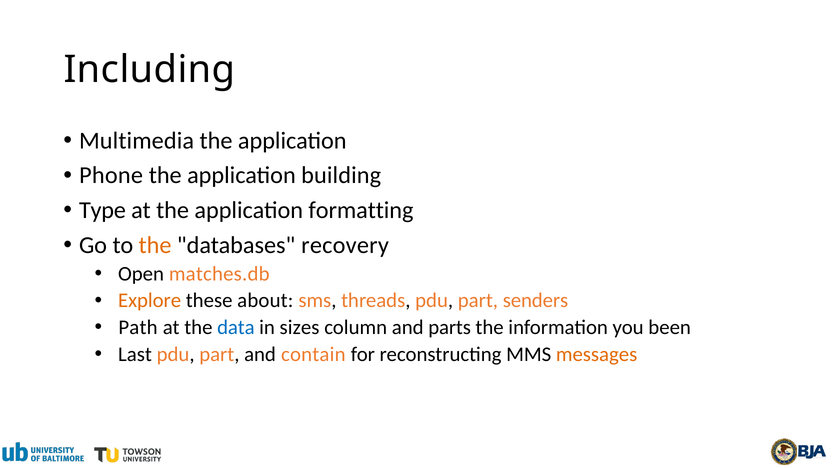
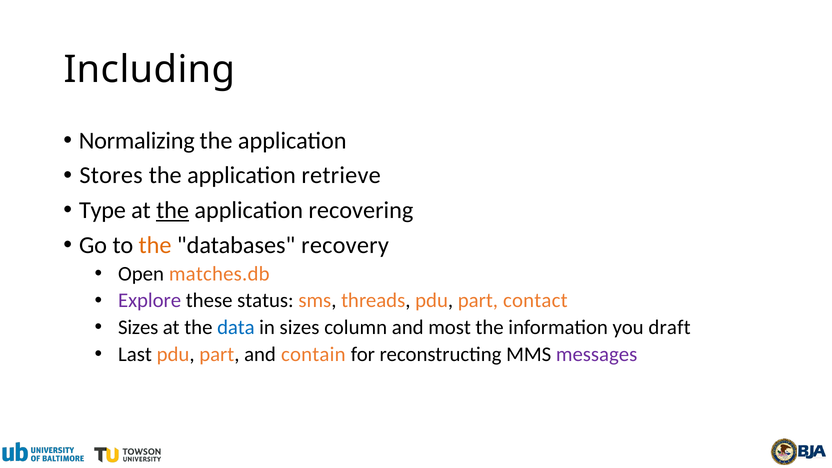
Multimedia: Multimedia -> Normalizing
Phone: Phone -> Stores
building: building -> retrieve
the at (173, 210) underline: none -> present
formatting: formatting -> recovering
Explore colour: orange -> purple
about: about -> status
senders: senders -> contact
Path at (138, 327): Path -> Sizes
parts: parts -> most
been: been -> draft
messages colour: orange -> purple
